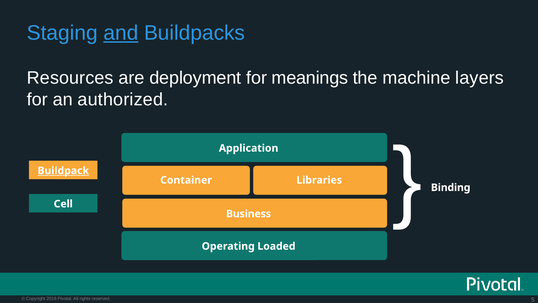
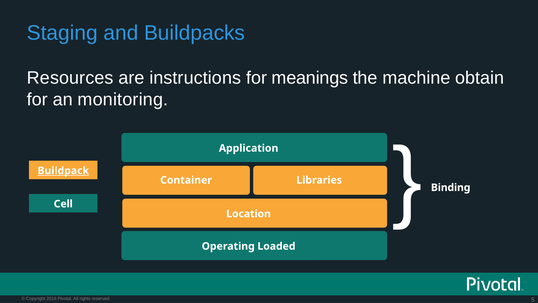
and underline: present -> none
deployment: deployment -> instructions
layers: layers -> obtain
authorized: authorized -> monitoring
Business: Business -> Location
